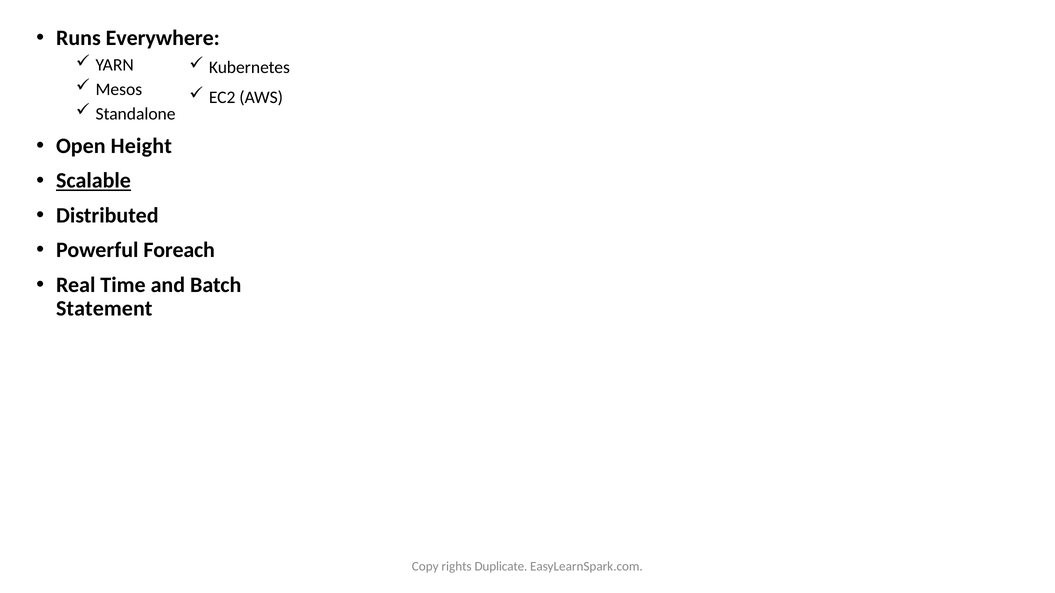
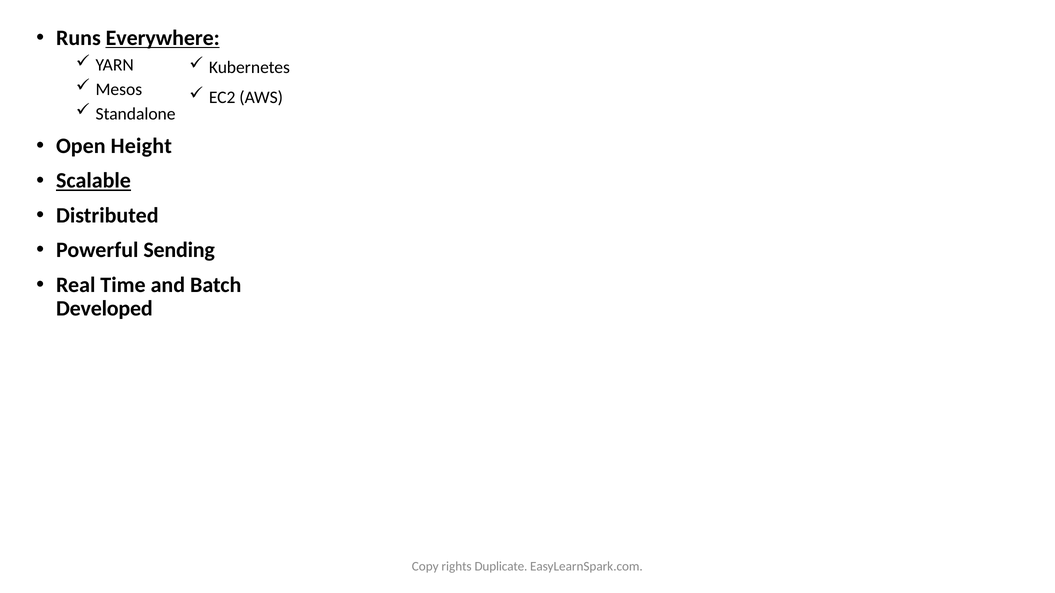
Everywhere underline: none -> present
Foreach: Foreach -> Sending
Statement: Statement -> Developed
